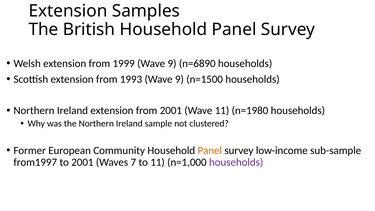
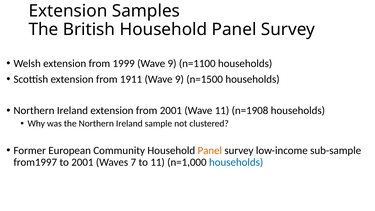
n=6890: n=6890 -> n=1100
1993: 1993 -> 1911
n=1980: n=1980 -> n=1908
households at (236, 162) colour: purple -> blue
